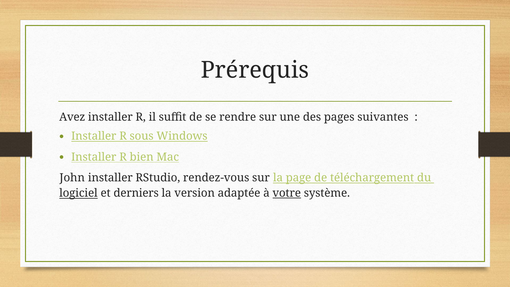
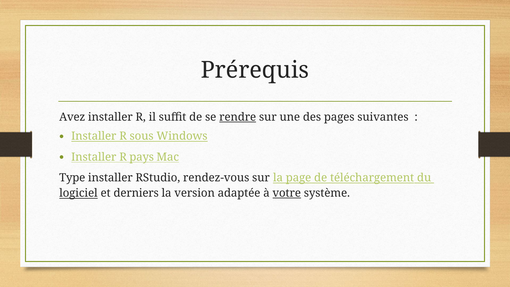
rendre underline: none -> present
bien: bien -> pays
John: John -> Type
